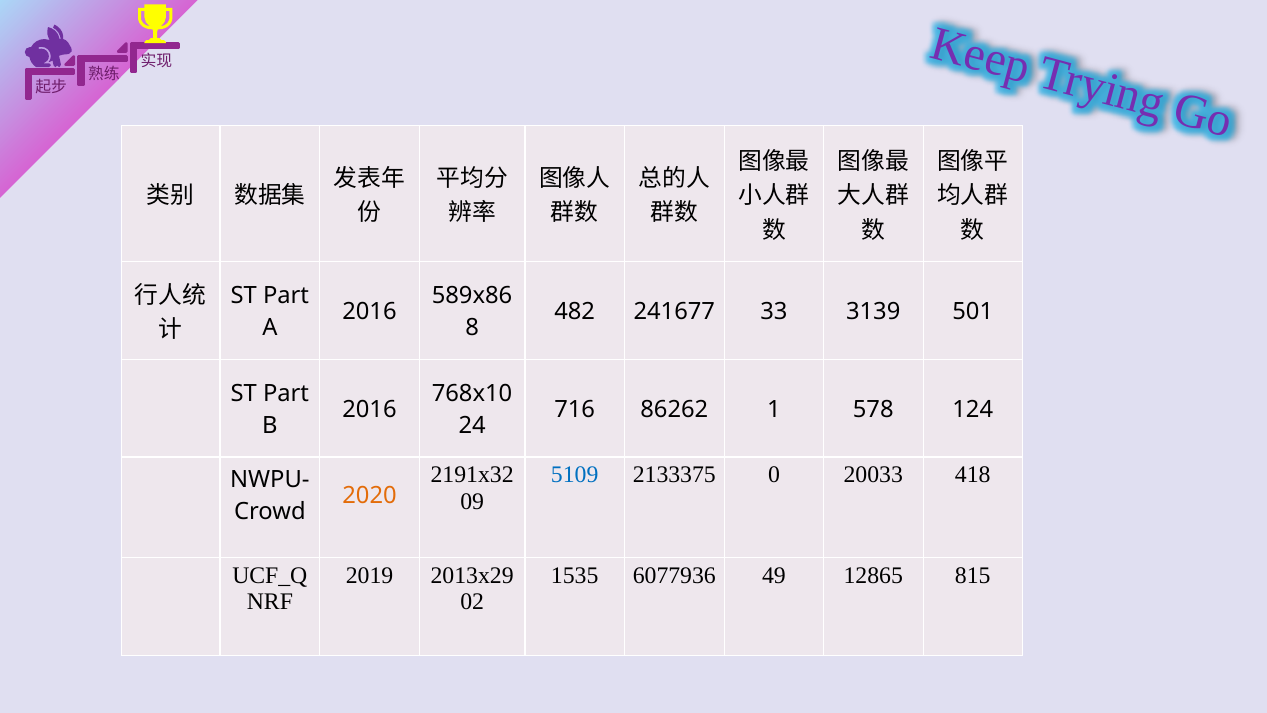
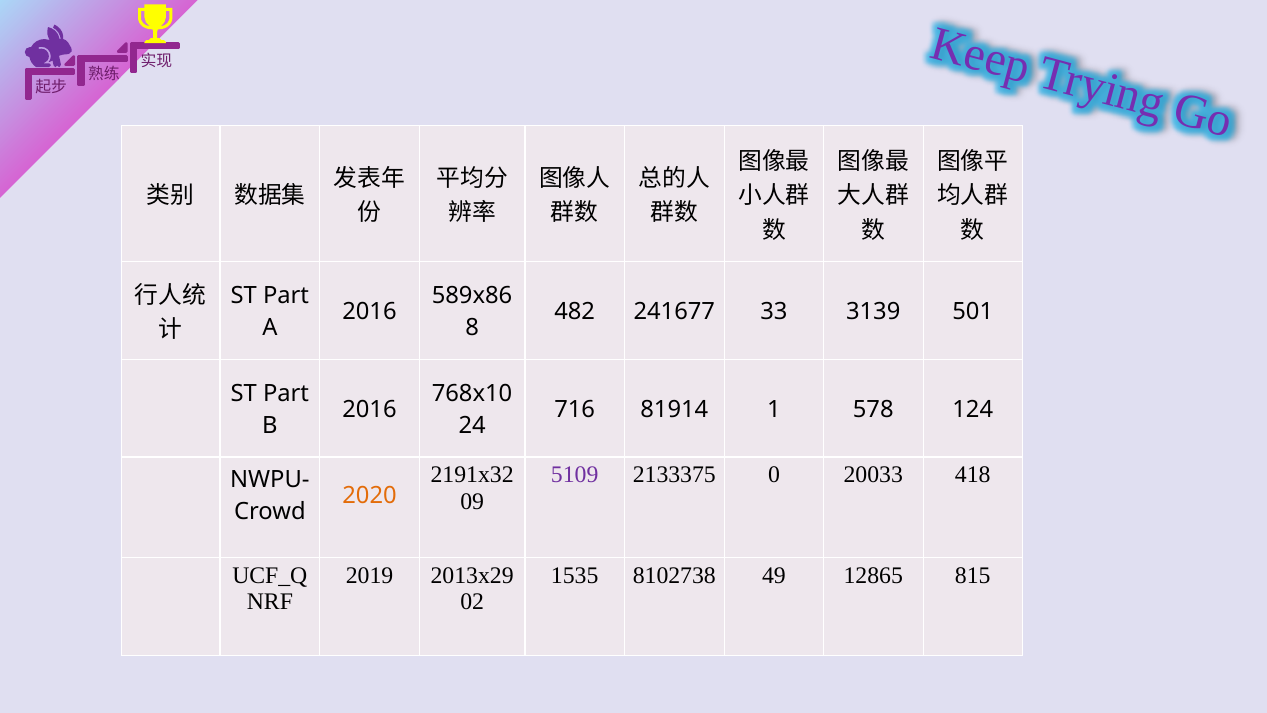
86262: 86262 -> 81914
5109 colour: blue -> purple
6077936: 6077936 -> 8102738
